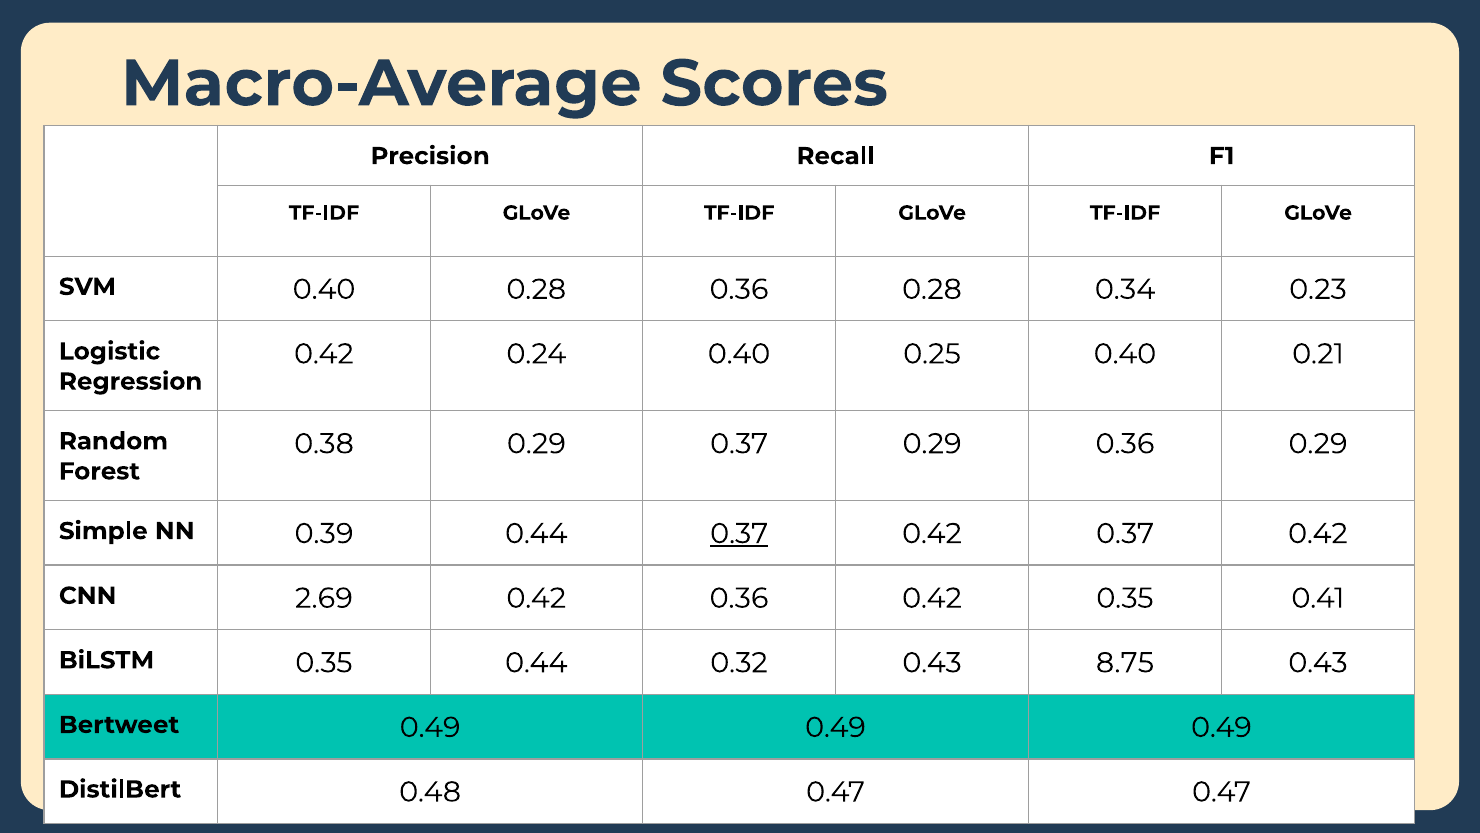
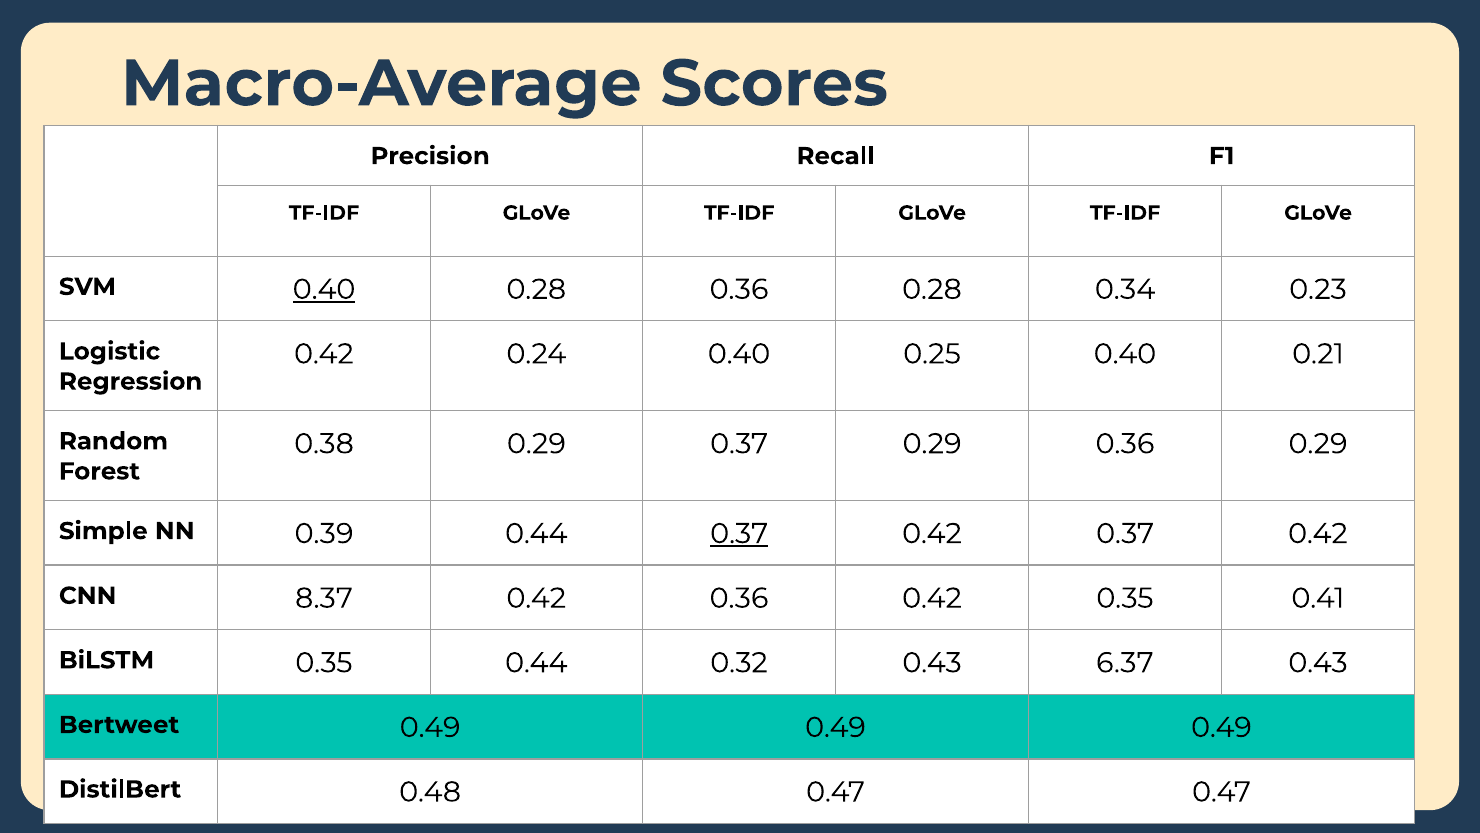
0.40 at (324, 289) underline: none -> present
2.69: 2.69 -> 8.37
8.75: 8.75 -> 6.37
